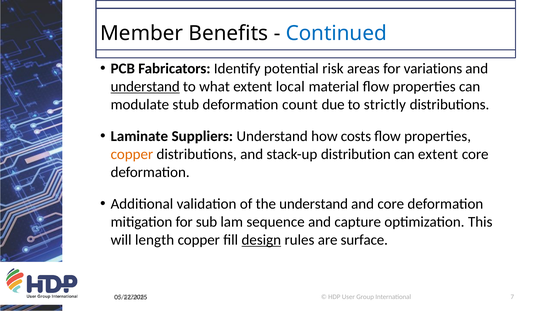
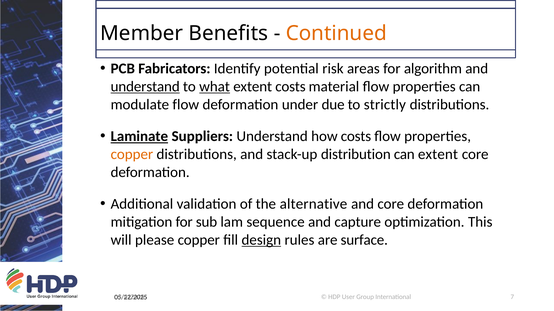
Continued colour: blue -> orange
variations: variations -> algorithm
what underline: none -> present
extent local: local -> costs
modulate stub: stub -> flow
count: count -> under
Laminate underline: none -> present
the understand: understand -> alternative
length: length -> please
